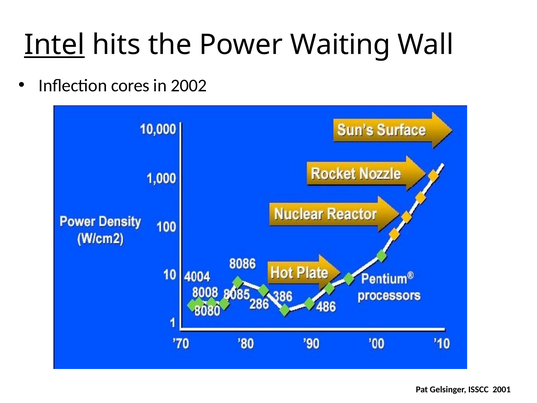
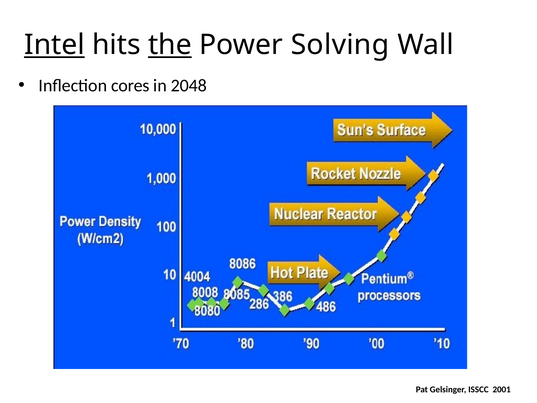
the underline: none -> present
Waiting: Waiting -> Solving
2002: 2002 -> 2048
